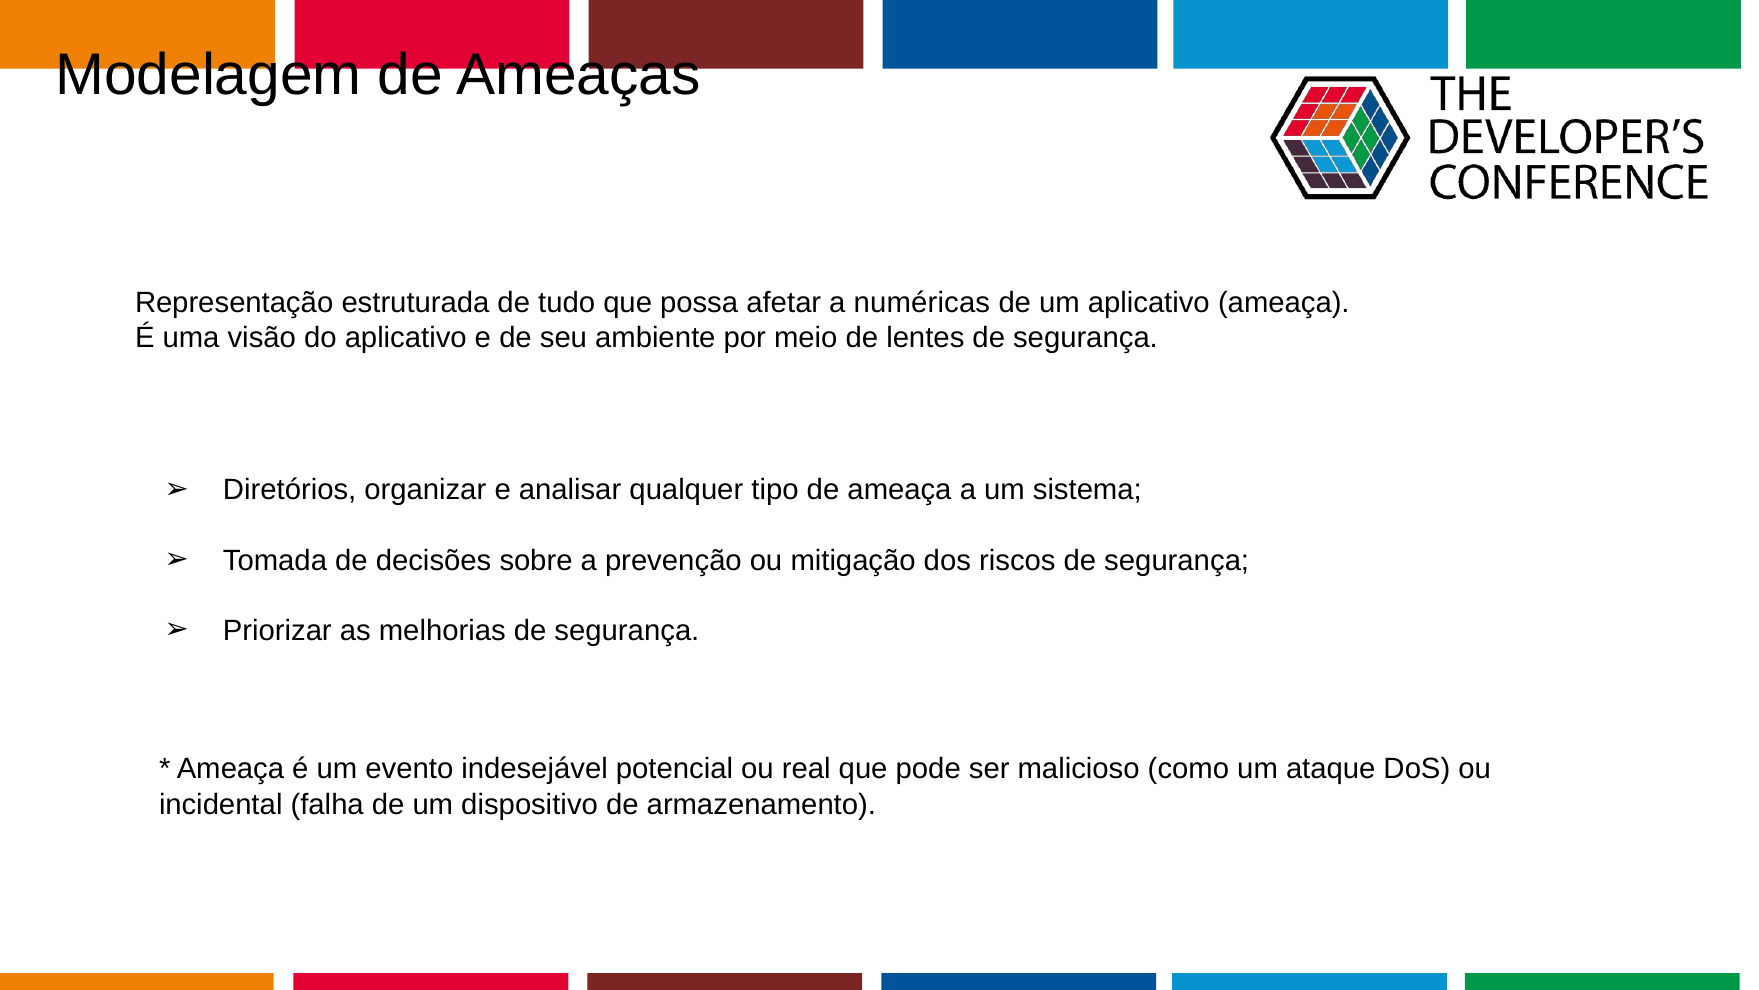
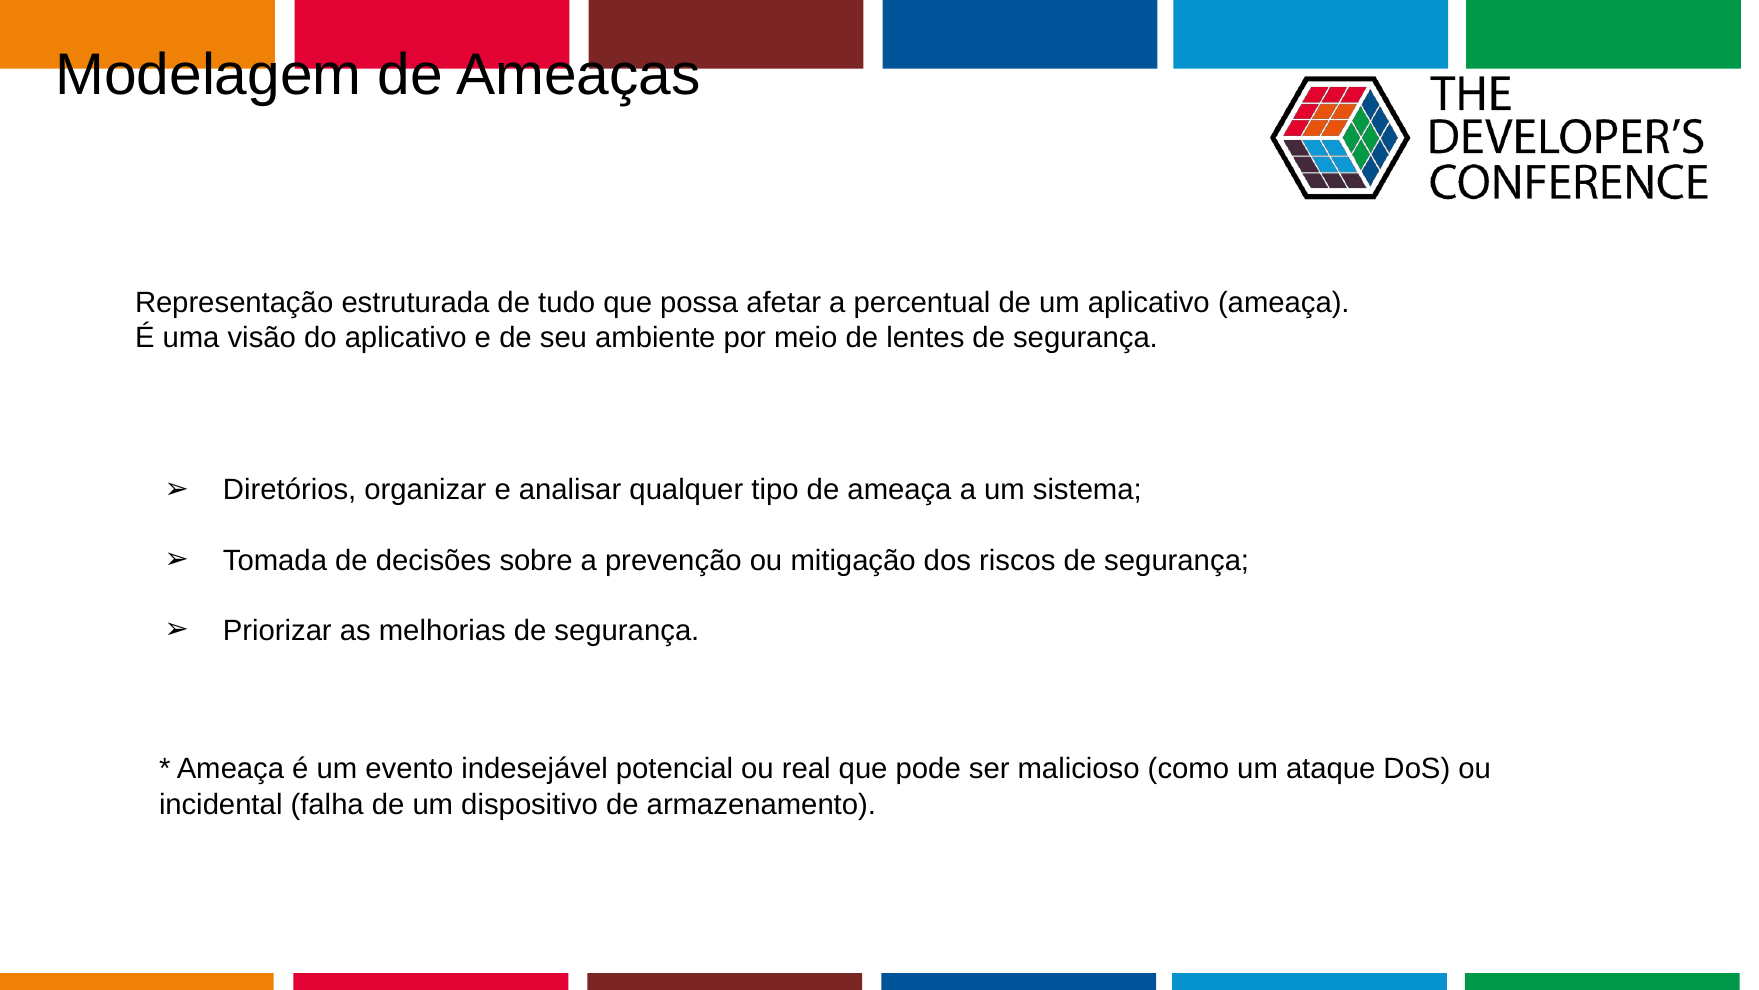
numéricas: numéricas -> percentual
